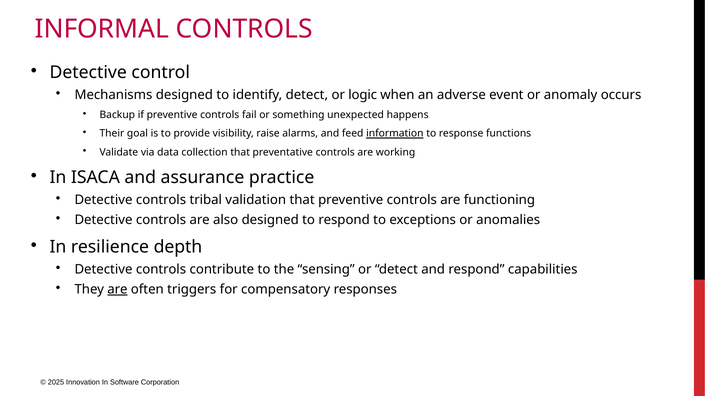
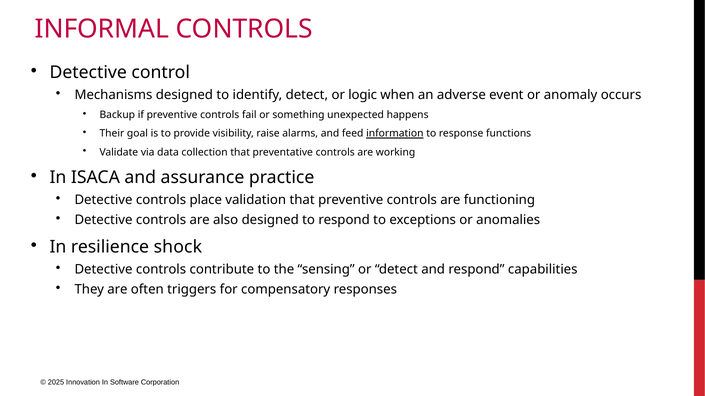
tribal: tribal -> place
depth: depth -> shock
are at (117, 290) underline: present -> none
